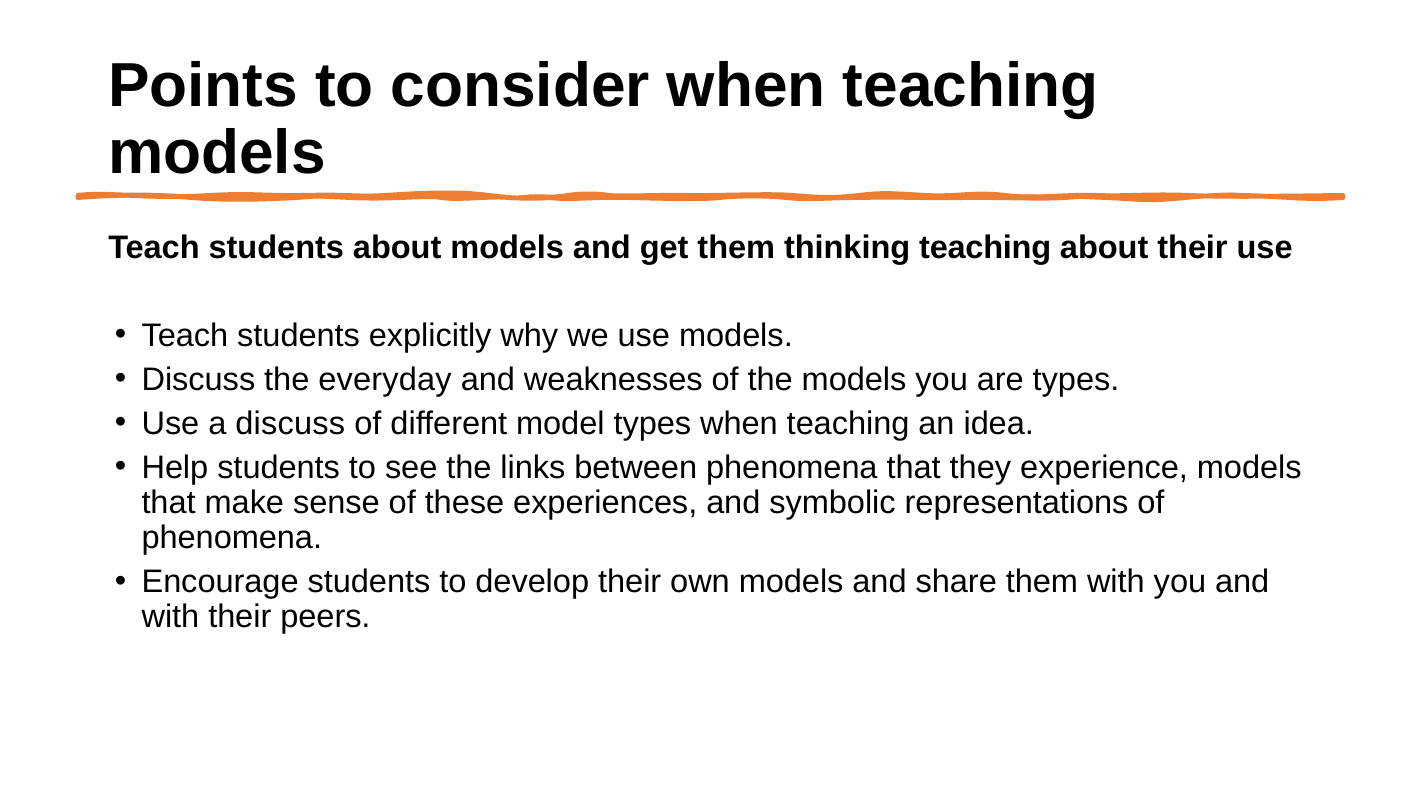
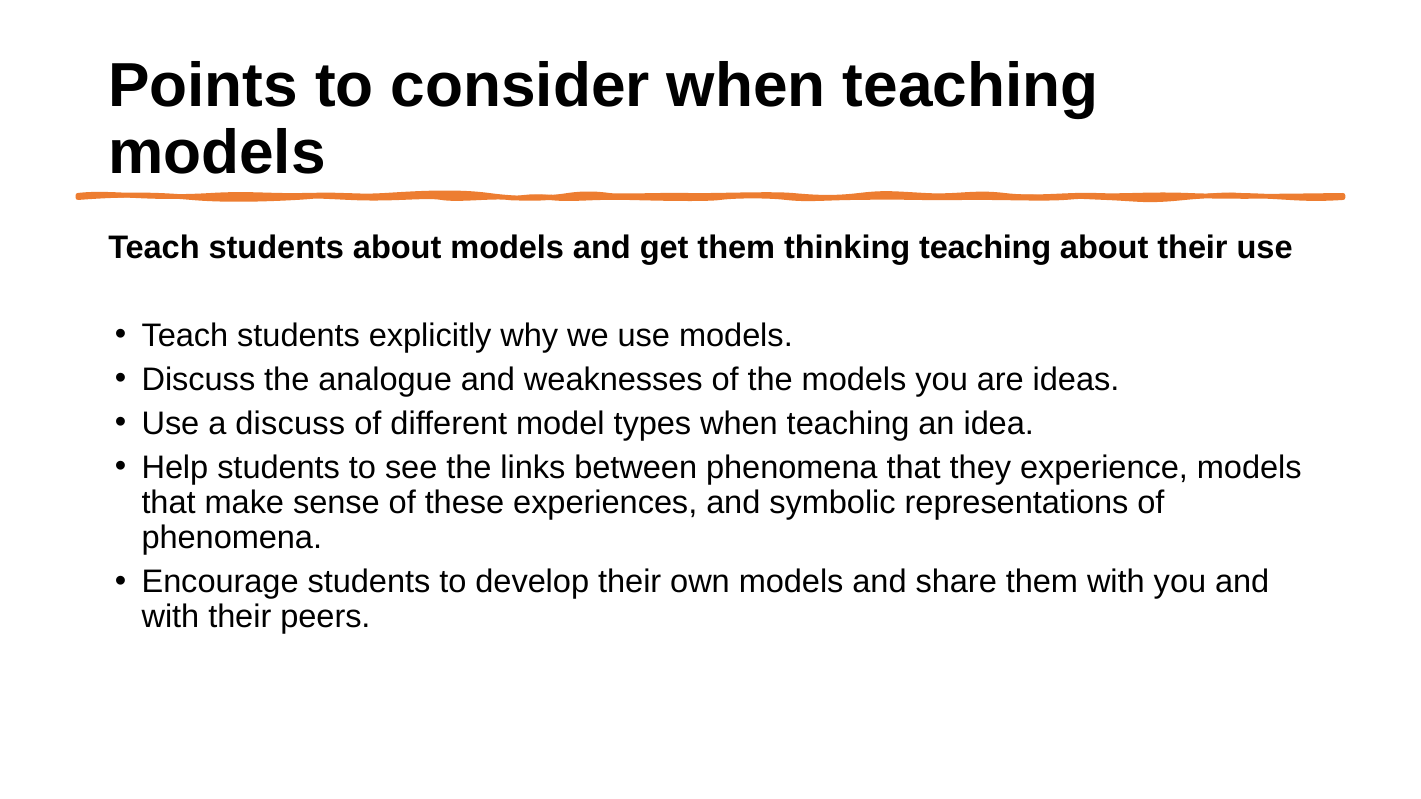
everyday: everyday -> analogue
are types: types -> ideas
